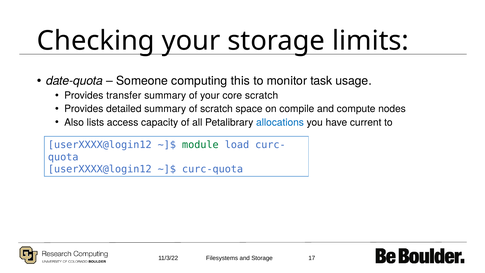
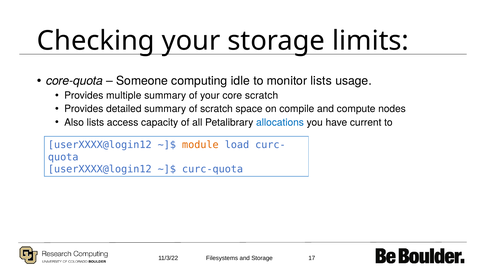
date-quota: date-quota -> core-quota
this: this -> idle
monitor task: task -> lists
transfer: transfer -> multiple
module colour: green -> orange
